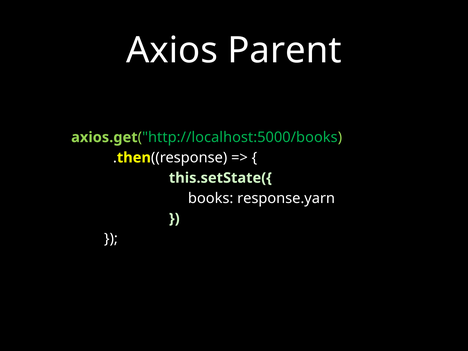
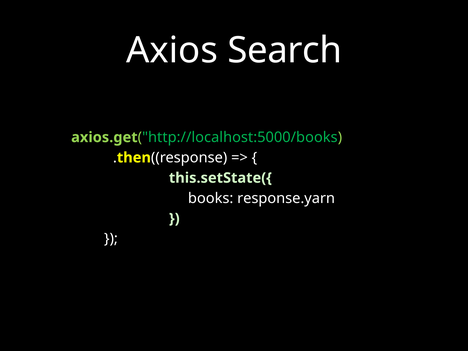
Parent: Parent -> Search
